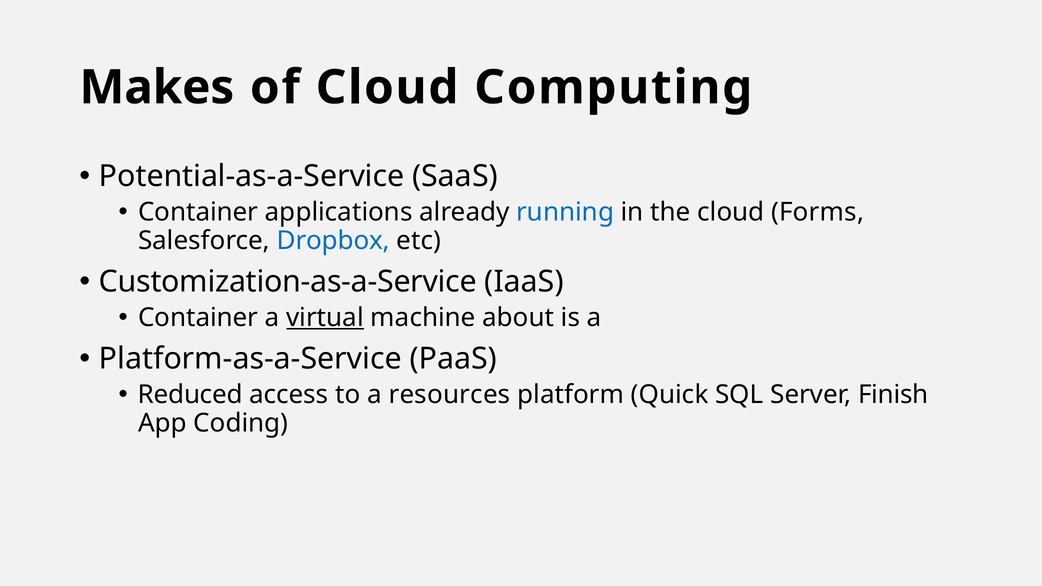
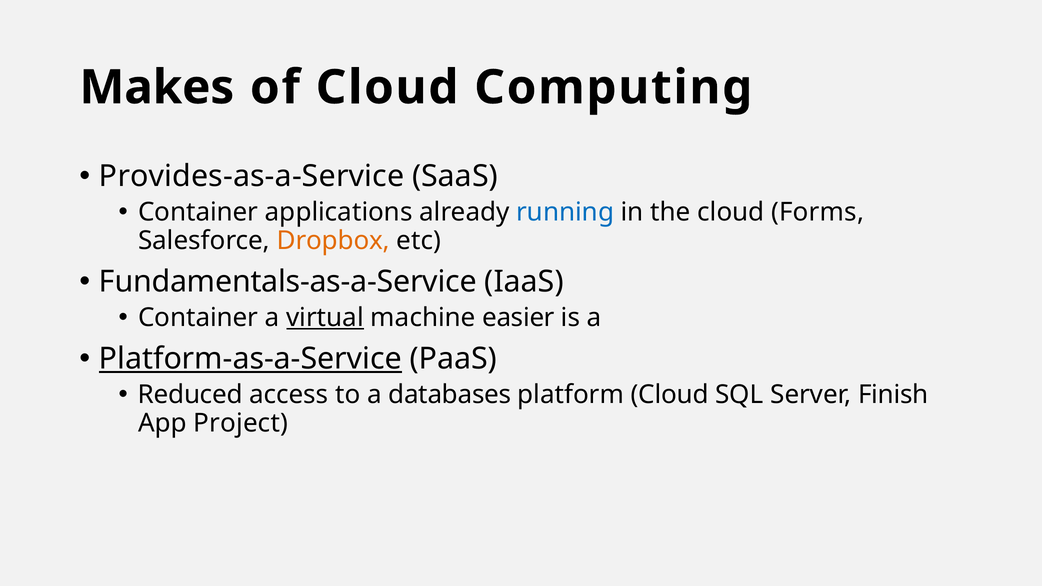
Potential-as-a-Service: Potential-as-a-Service -> Provides-as-a-Service
Dropbox colour: blue -> orange
Customization-as-a-Service: Customization-as-a-Service -> Fundamentals-as-a-Service
about: about -> easier
Platform-as-a-Service underline: none -> present
resources: resources -> databases
platform Quick: Quick -> Cloud
Coding: Coding -> Project
